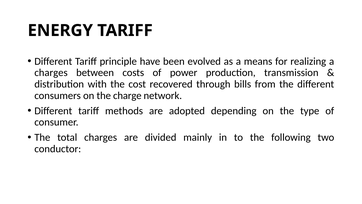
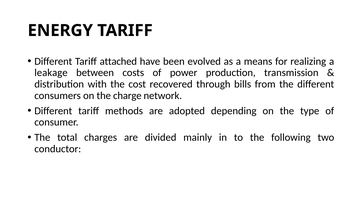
principle: principle -> attached
charges at (51, 73): charges -> leakage
